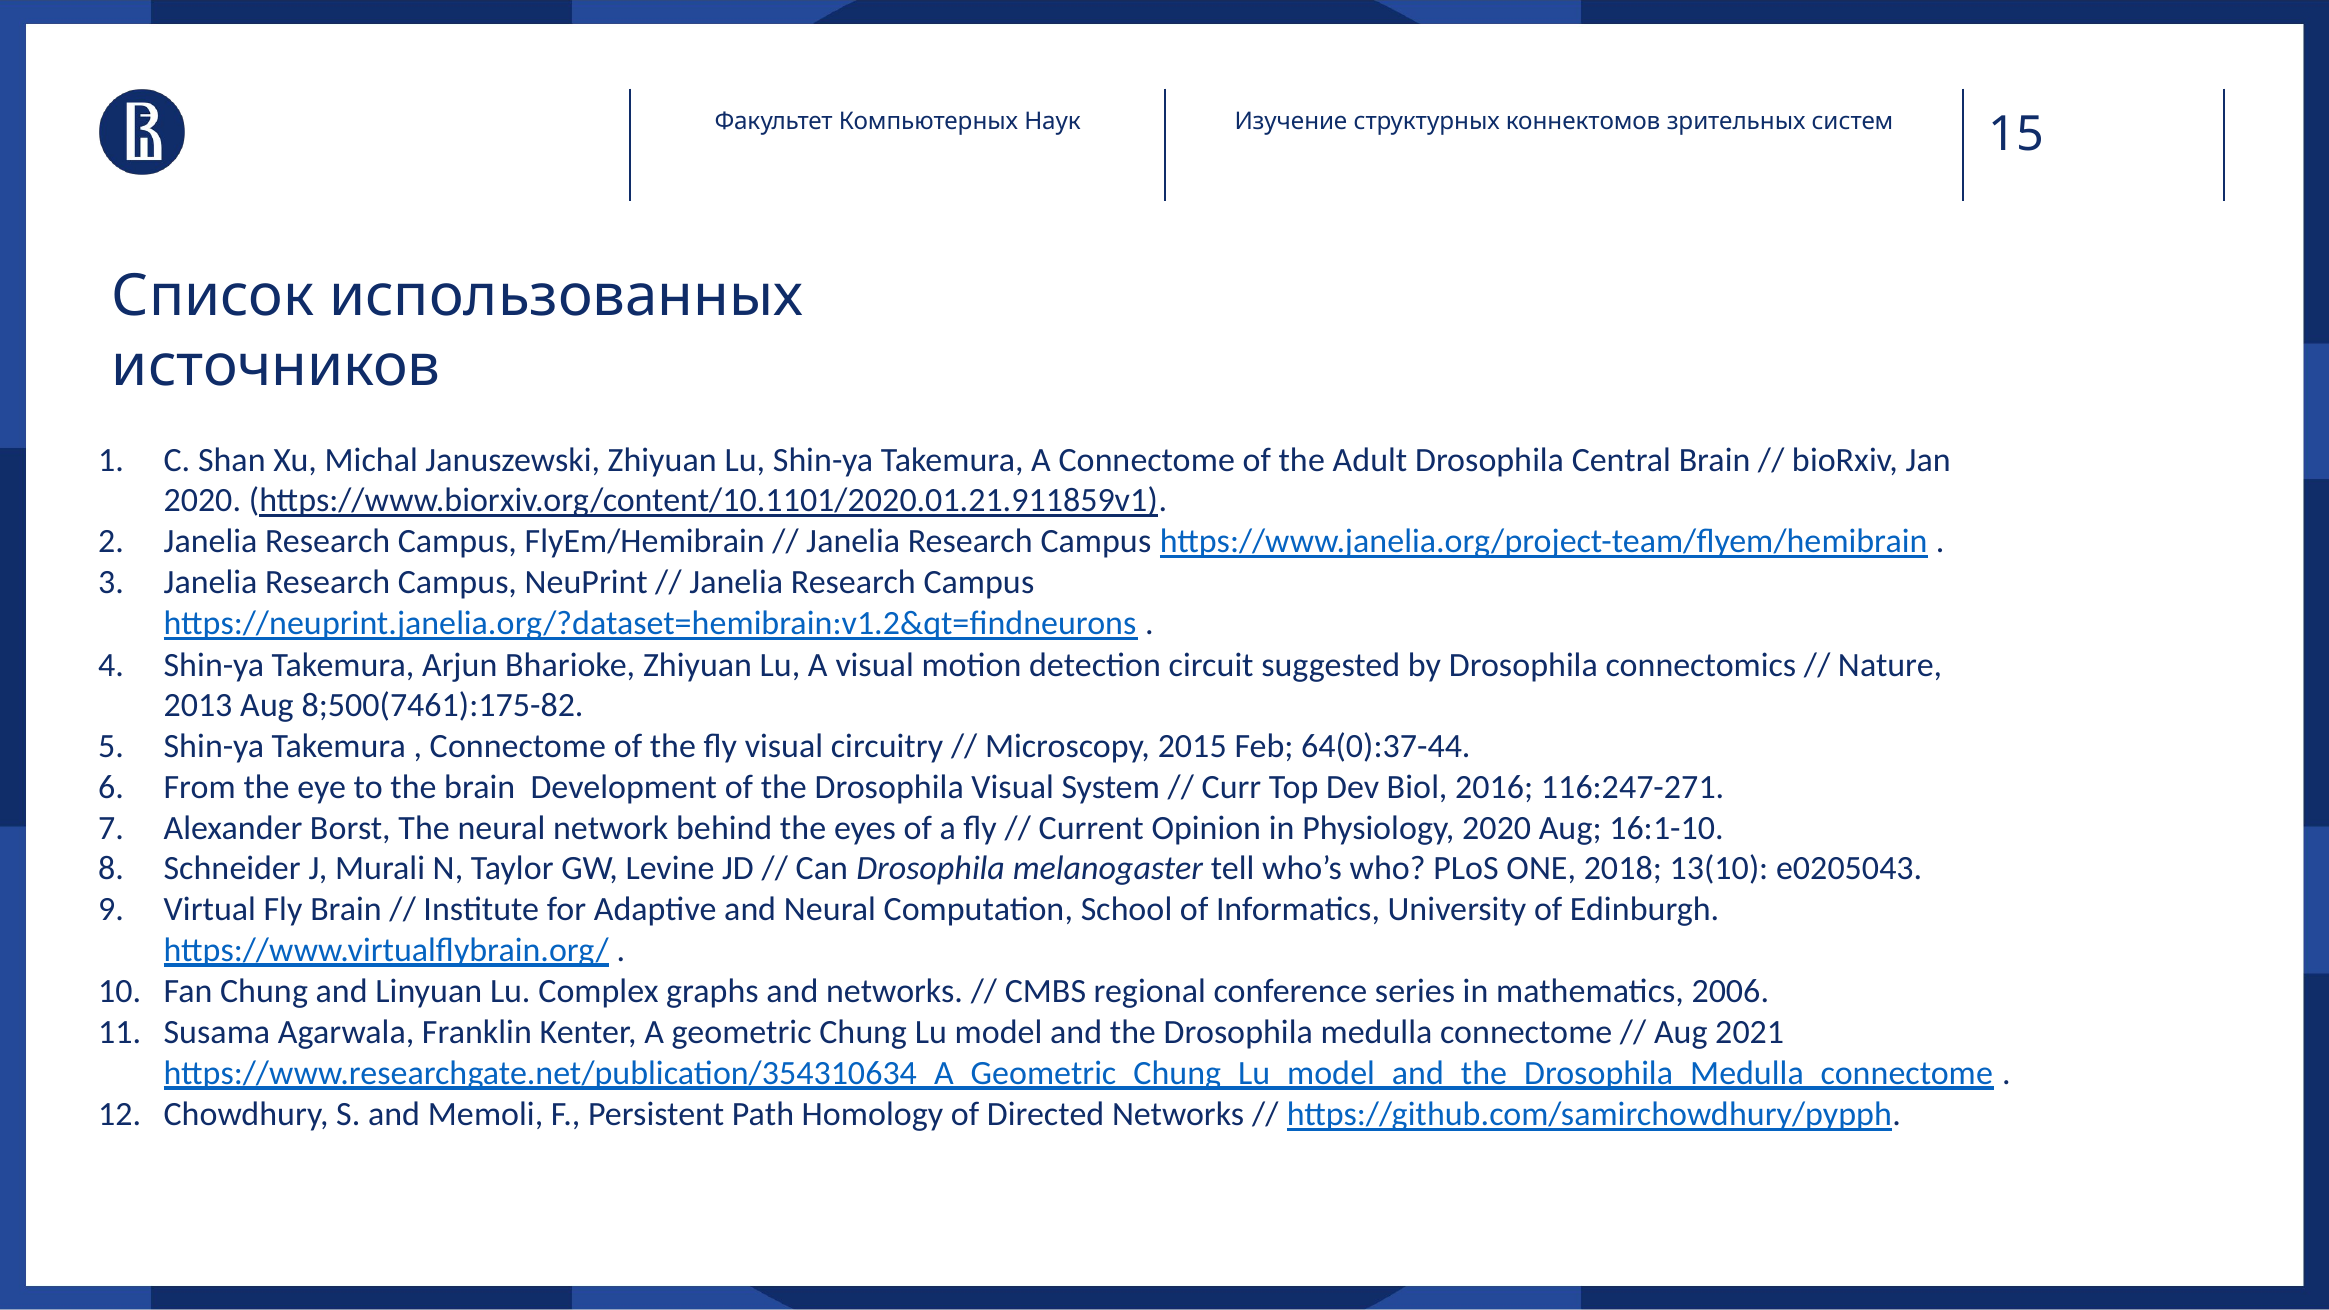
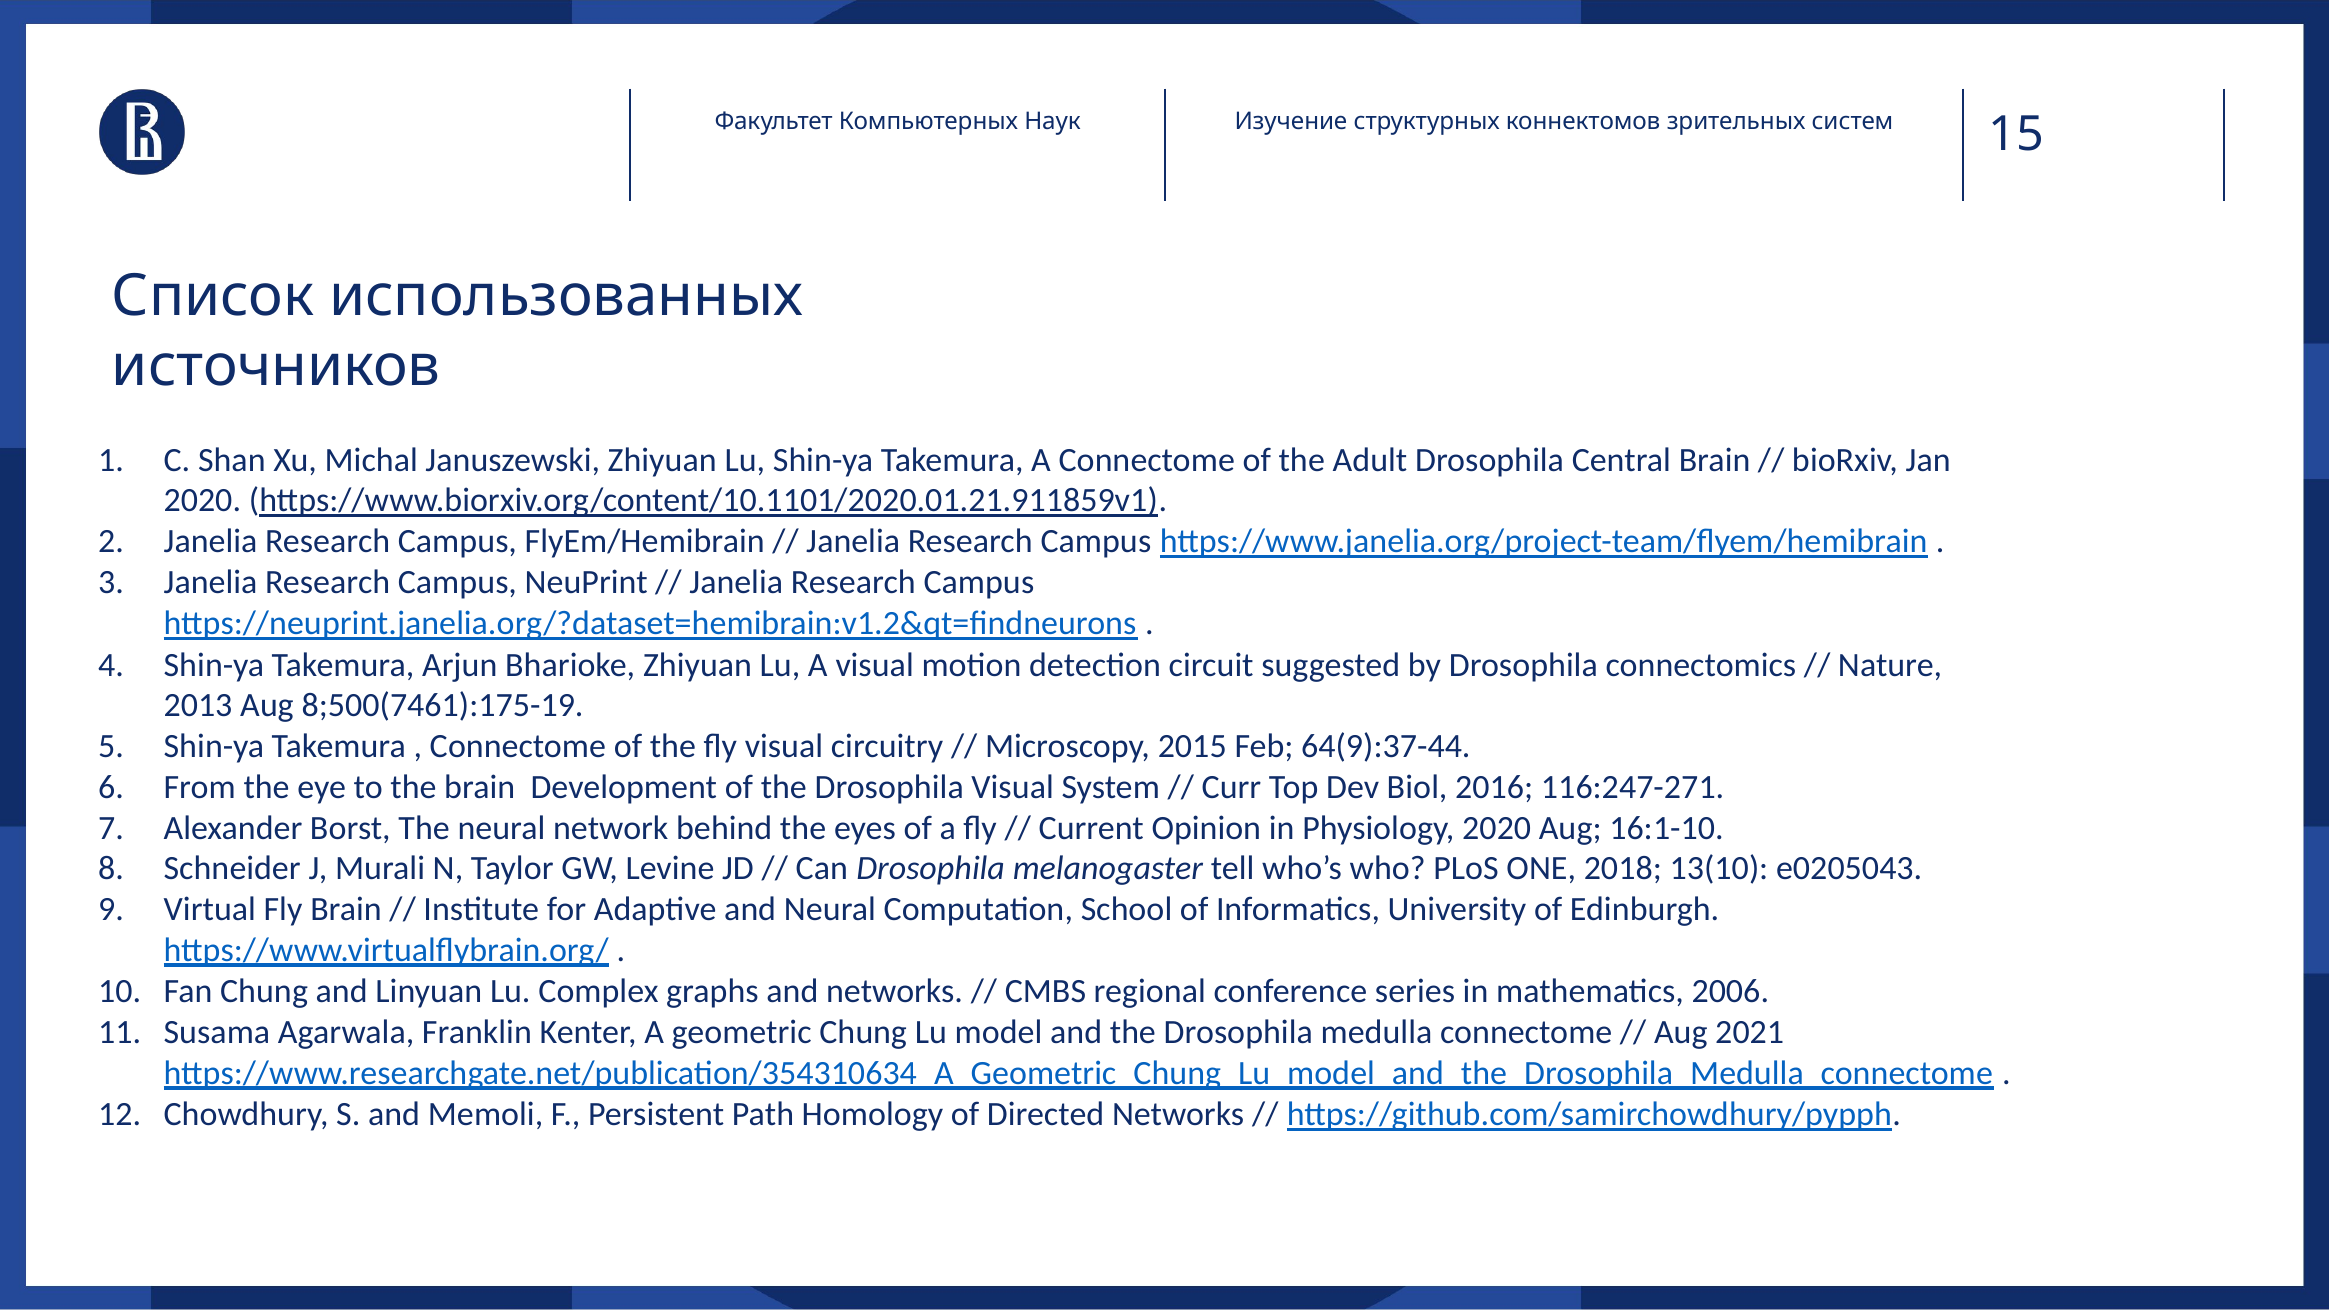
8;500(7461):175-82: 8;500(7461):175-82 -> 8;500(7461):175-19
64(0):37-44: 64(0):37-44 -> 64(9):37-44
